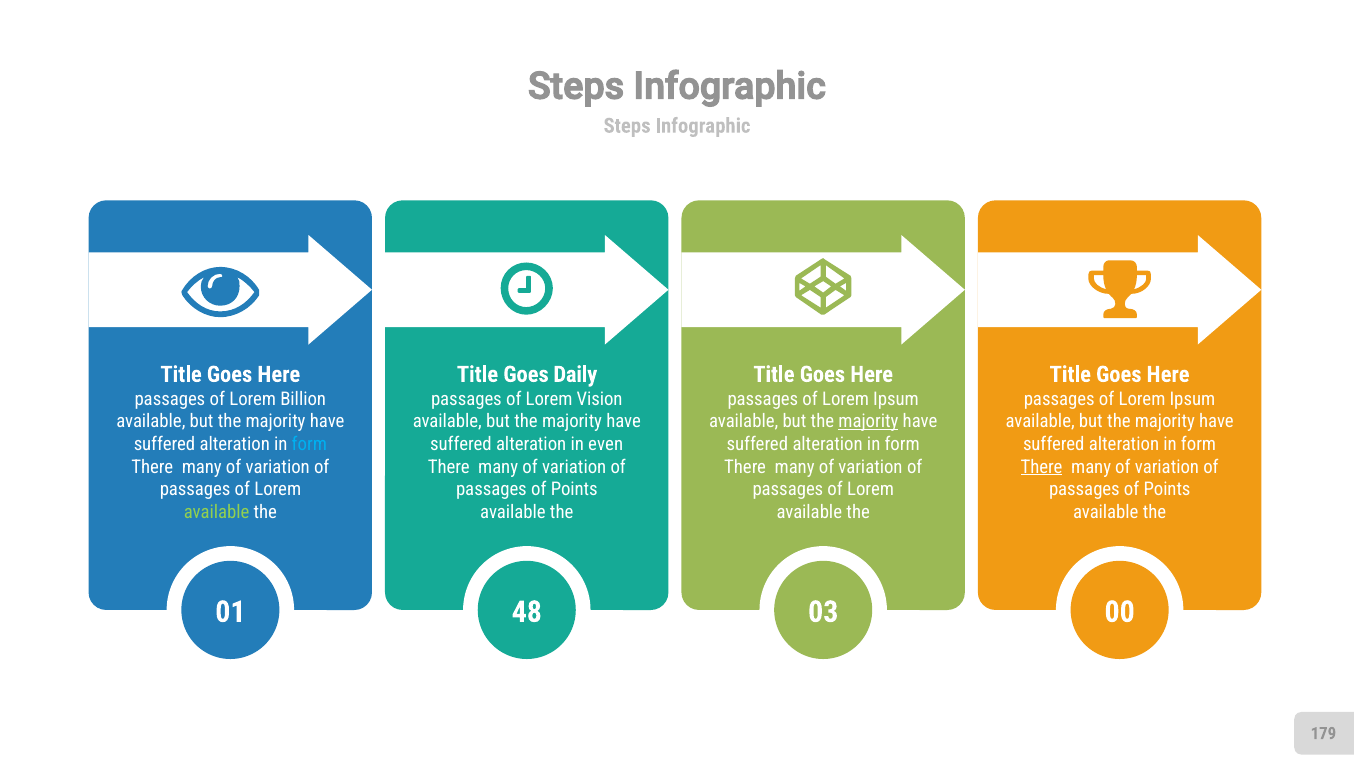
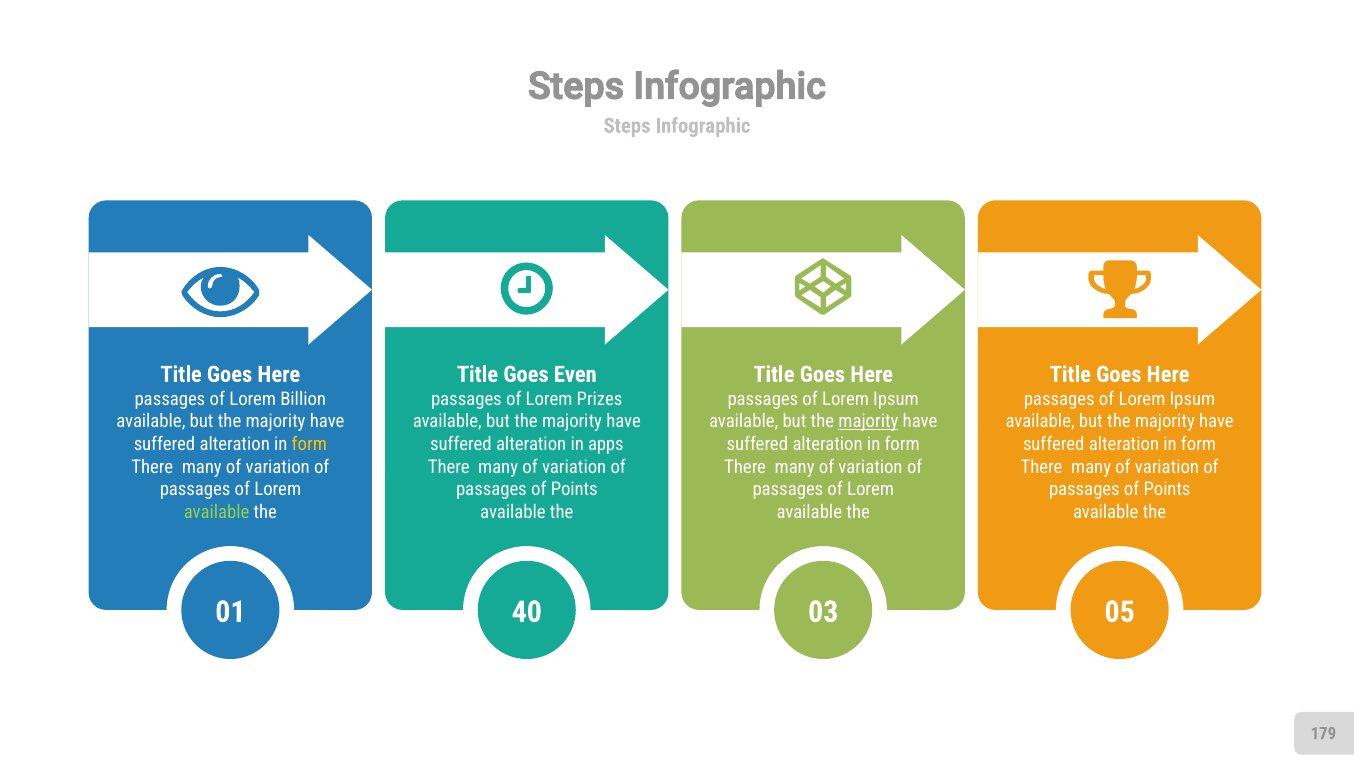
Daily: Daily -> Even
Vision: Vision -> Prizes
form at (309, 444) colour: light blue -> yellow
even: even -> apps
There at (1042, 467) underline: present -> none
48: 48 -> 40
00: 00 -> 05
